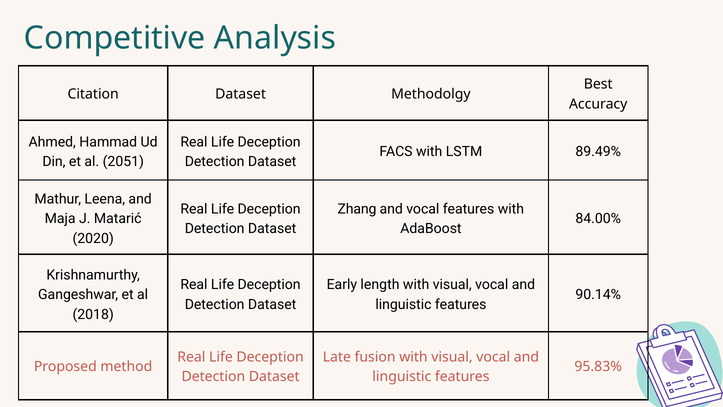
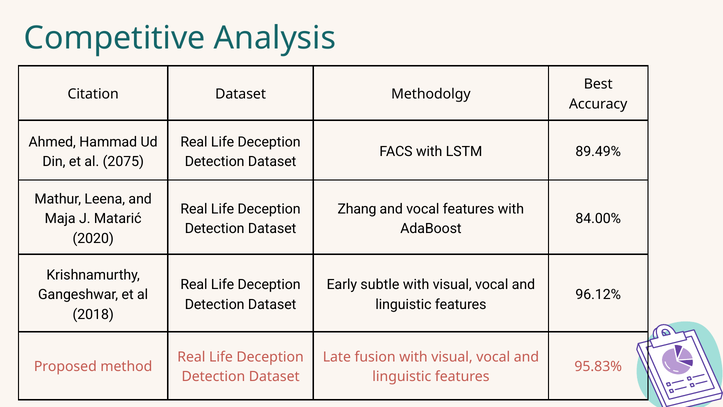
2051: 2051 -> 2075
length: length -> subtle
90.14%: 90.14% -> 96.12%
